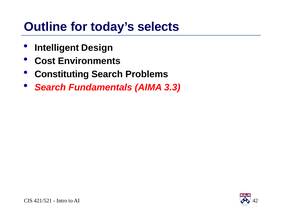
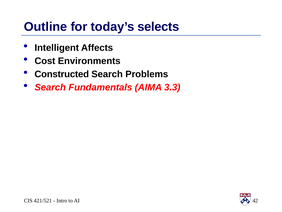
Design: Design -> Affects
Constituting: Constituting -> Constructed
